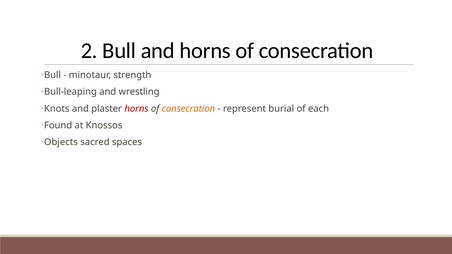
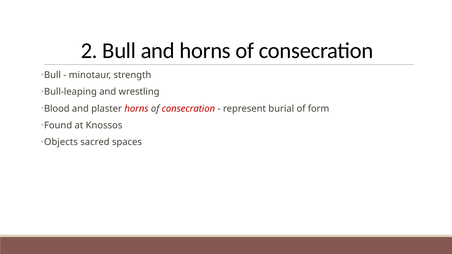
Knots: Knots -> Blood
consecration at (188, 109) colour: orange -> red
each: each -> form
